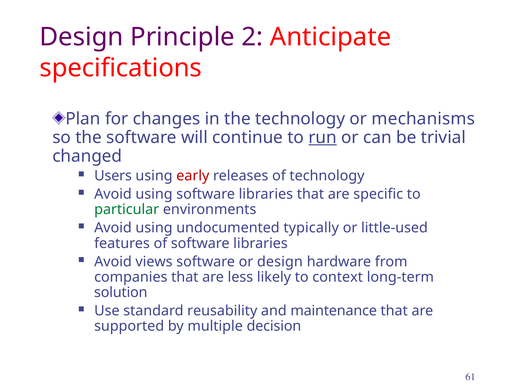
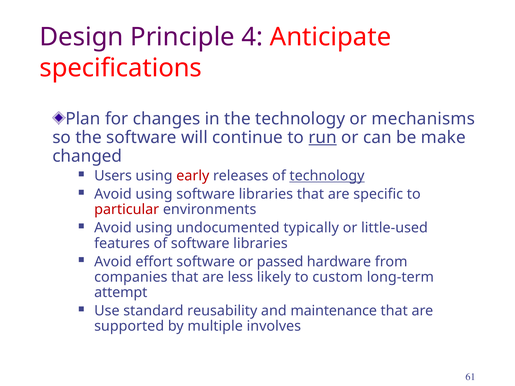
2: 2 -> 4
trivial: trivial -> make
technology at (327, 176) underline: none -> present
particular colour: green -> red
views: views -> effort
or design: design -> passed
context: context -> custom
solution: solution -> attempt
decision: decision -> involves
